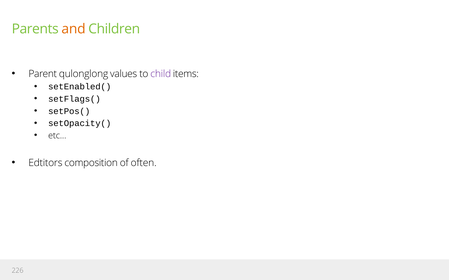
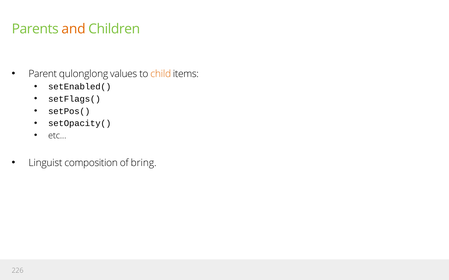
child colour: purple -> orange
Edtitors: Edtitors -> Linguist
often: often -> bring
